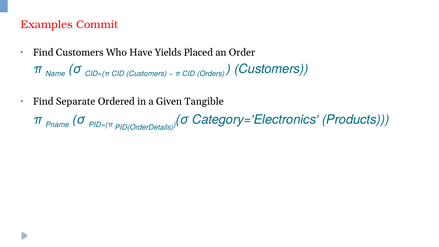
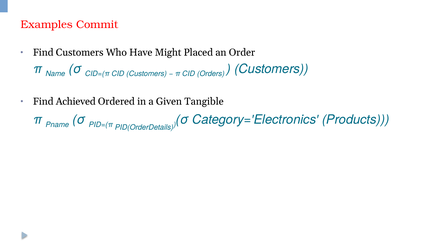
Yields: Yields -> Might
Separate: Separate -> Achieved
